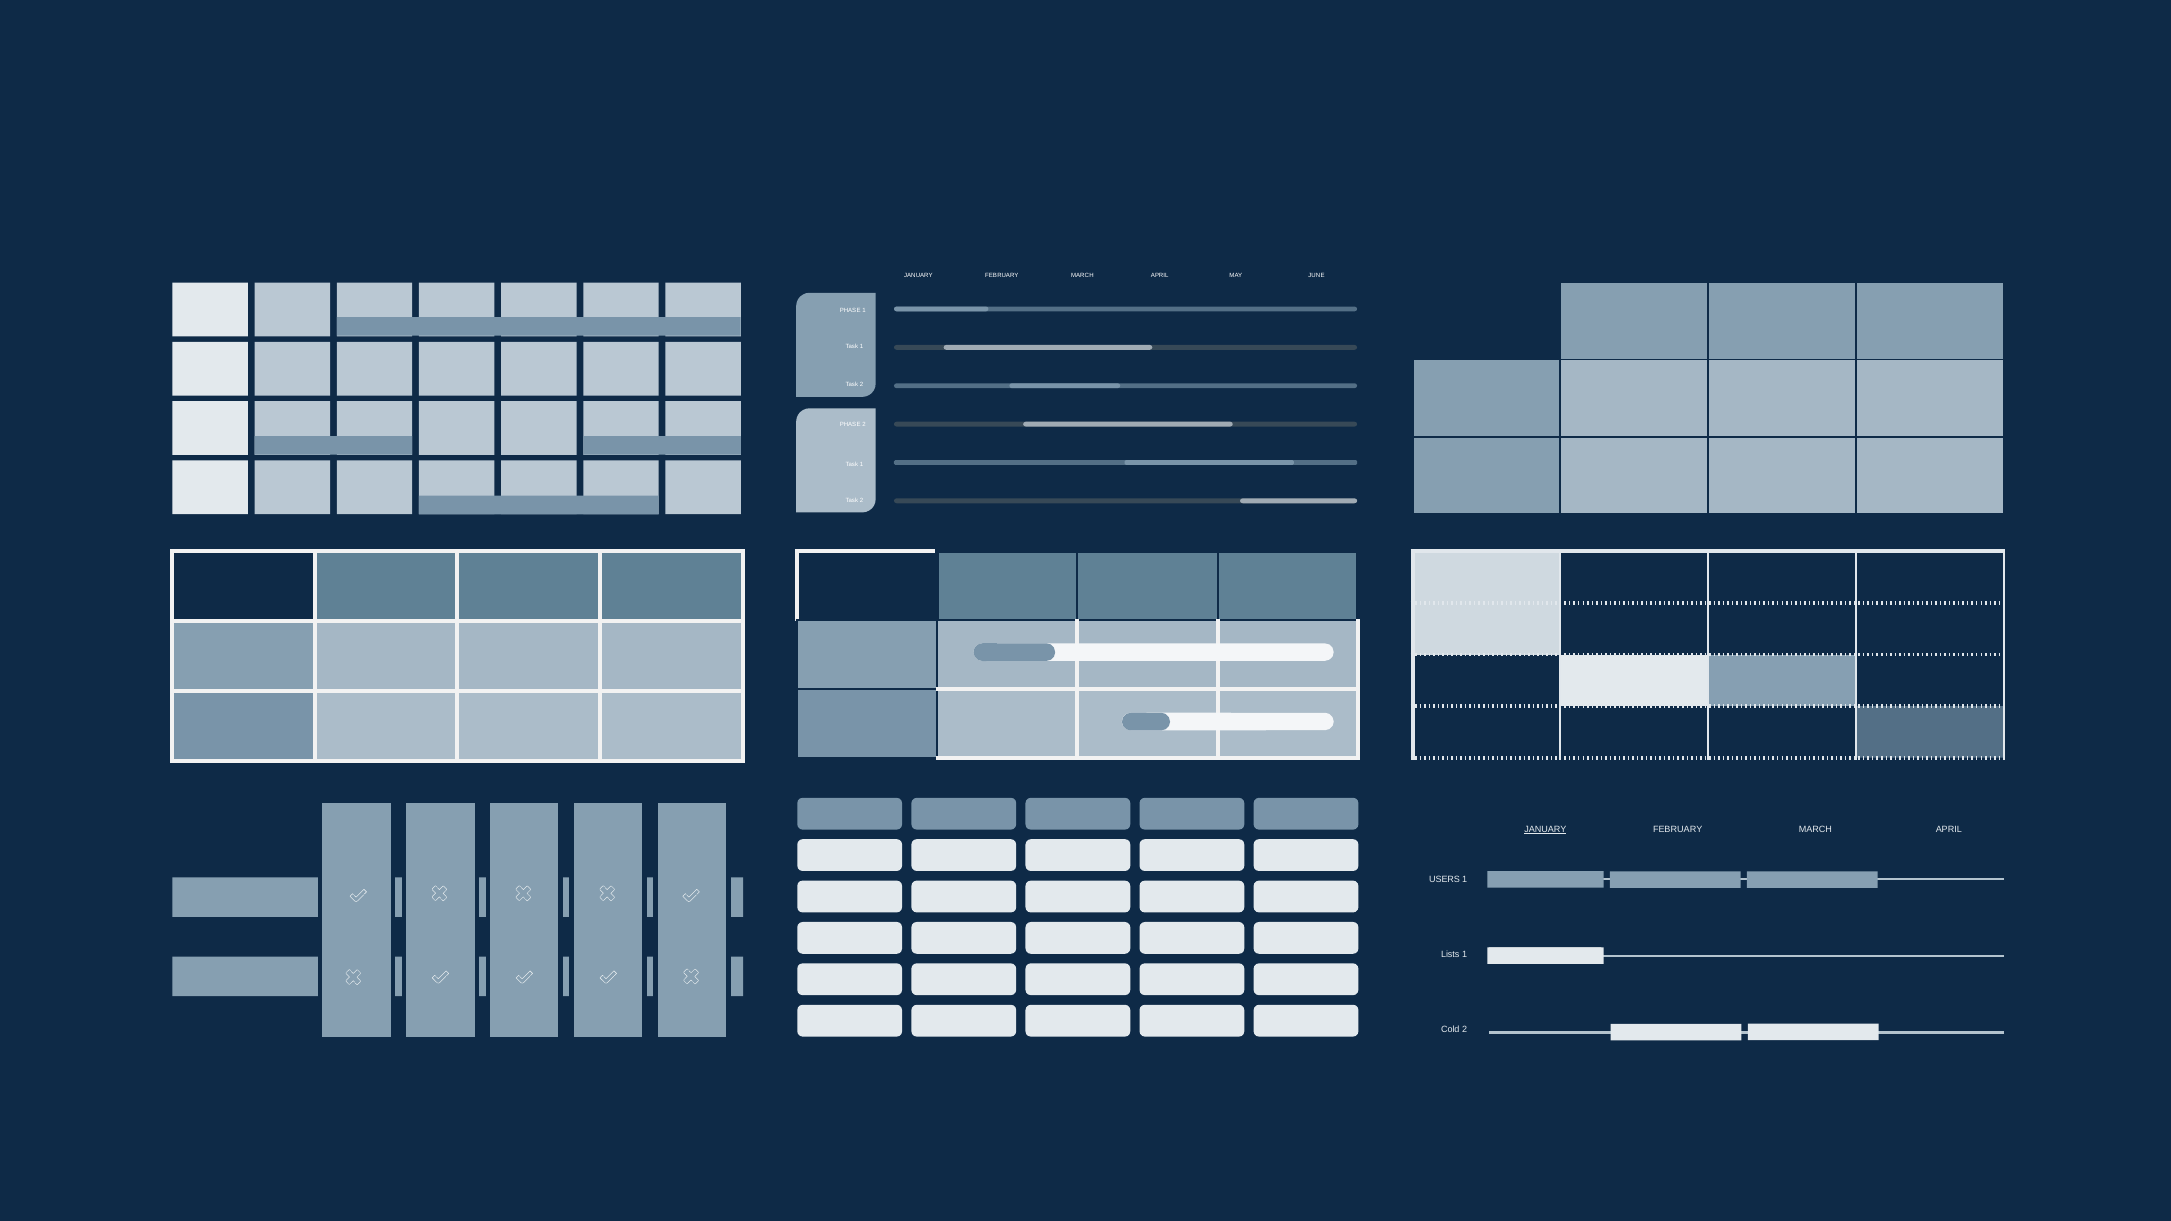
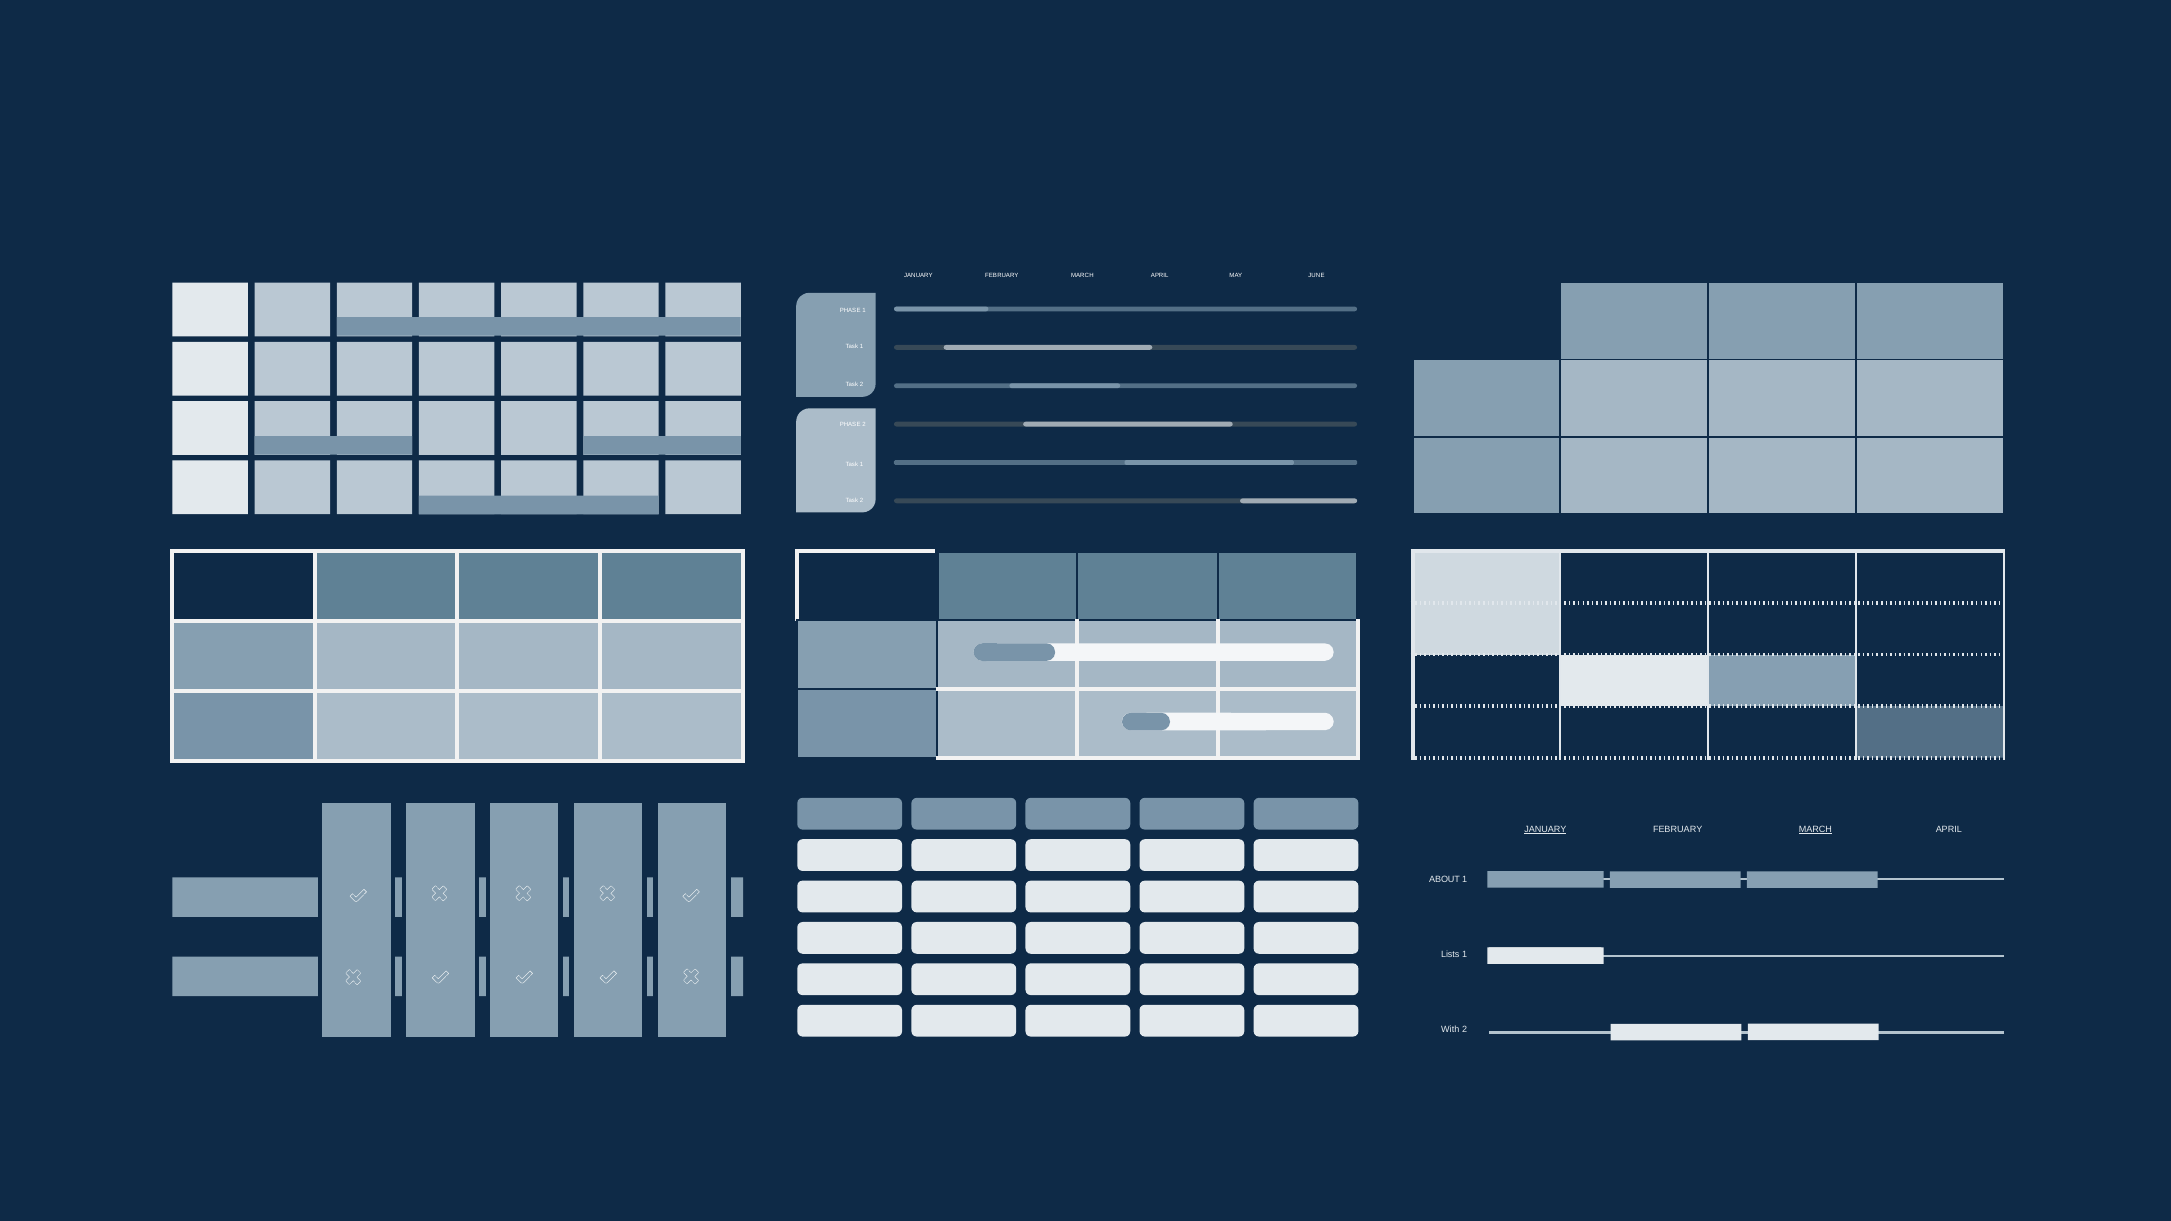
MARCH at (1815, 830) underline: none -> present
USERS: USERS -> ABOUT
Cold: Cold -> With
